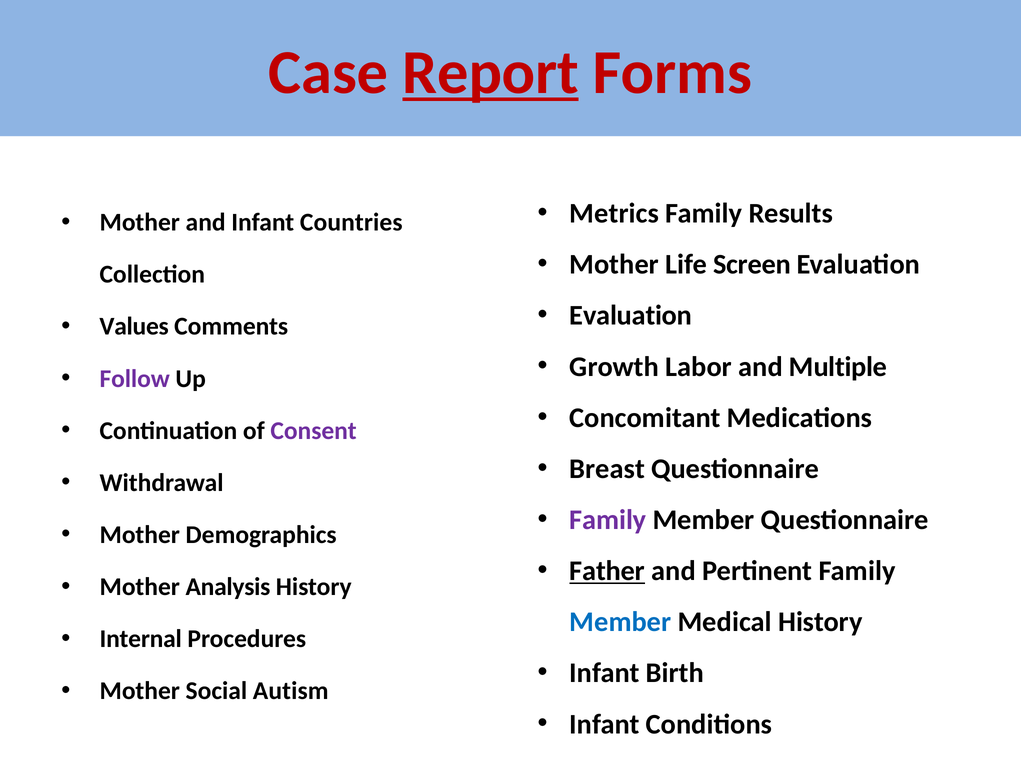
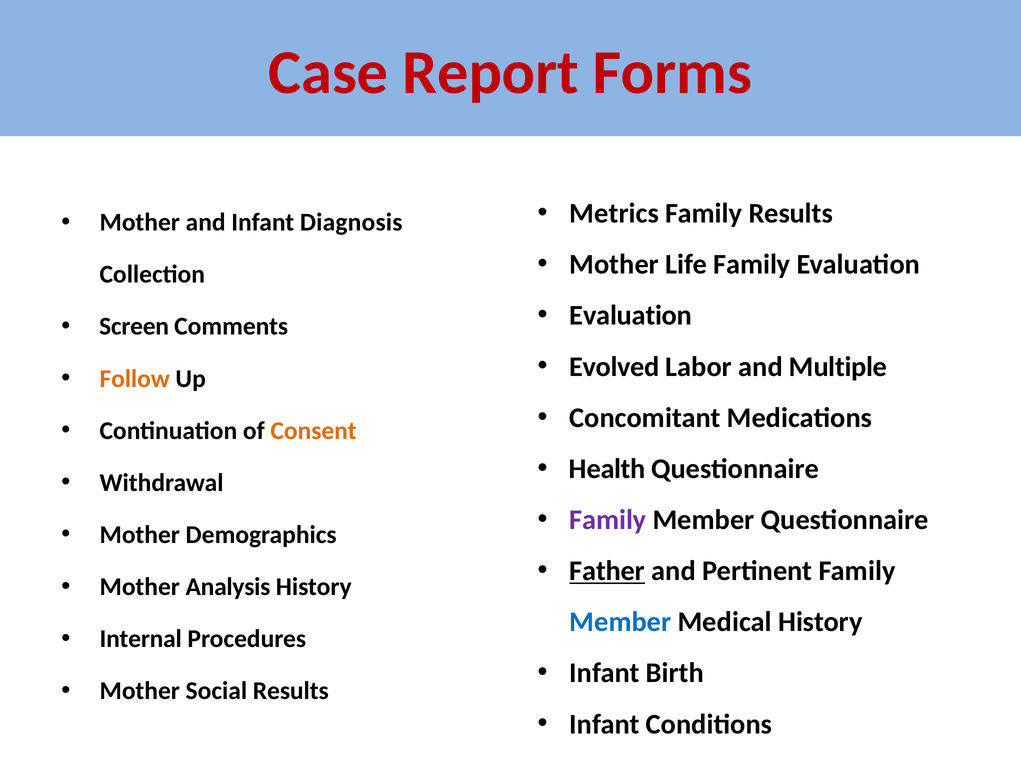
Report underline: present -> none
Countries: Countries -> Diagnosis
Life Screen: Screen -> Family
Values: Values -> Screen
Growth: Growth -> Evolved
Follow colour: purple -> orange
Consent colour: purple -> orange
Breast: Breast -> Health
Social Autism: Autism -> Results
